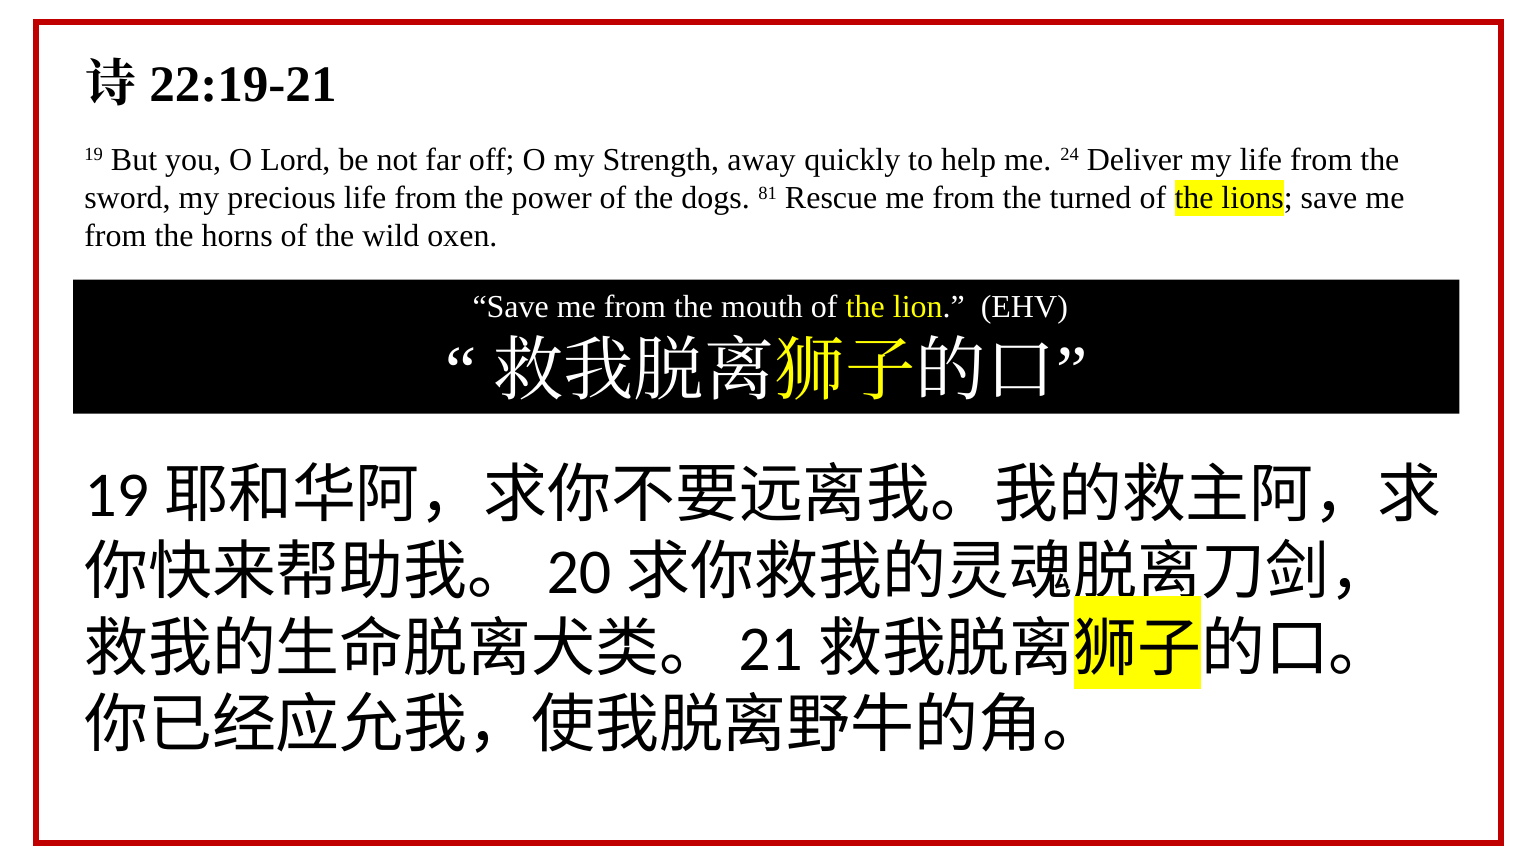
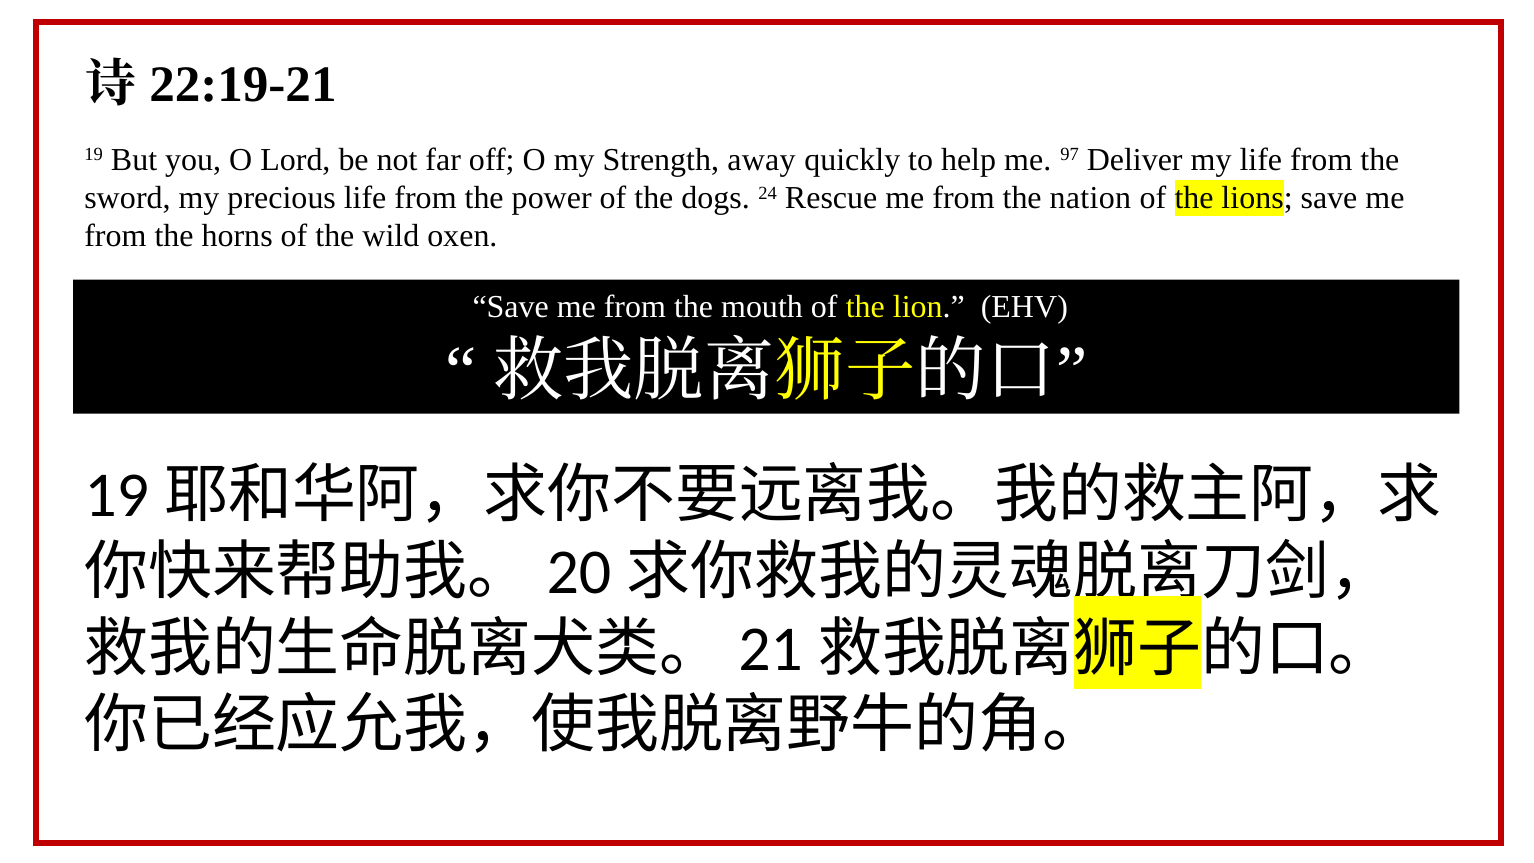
24: 24 -> 97
81: 81 -> 24
turned: turned -> nation
